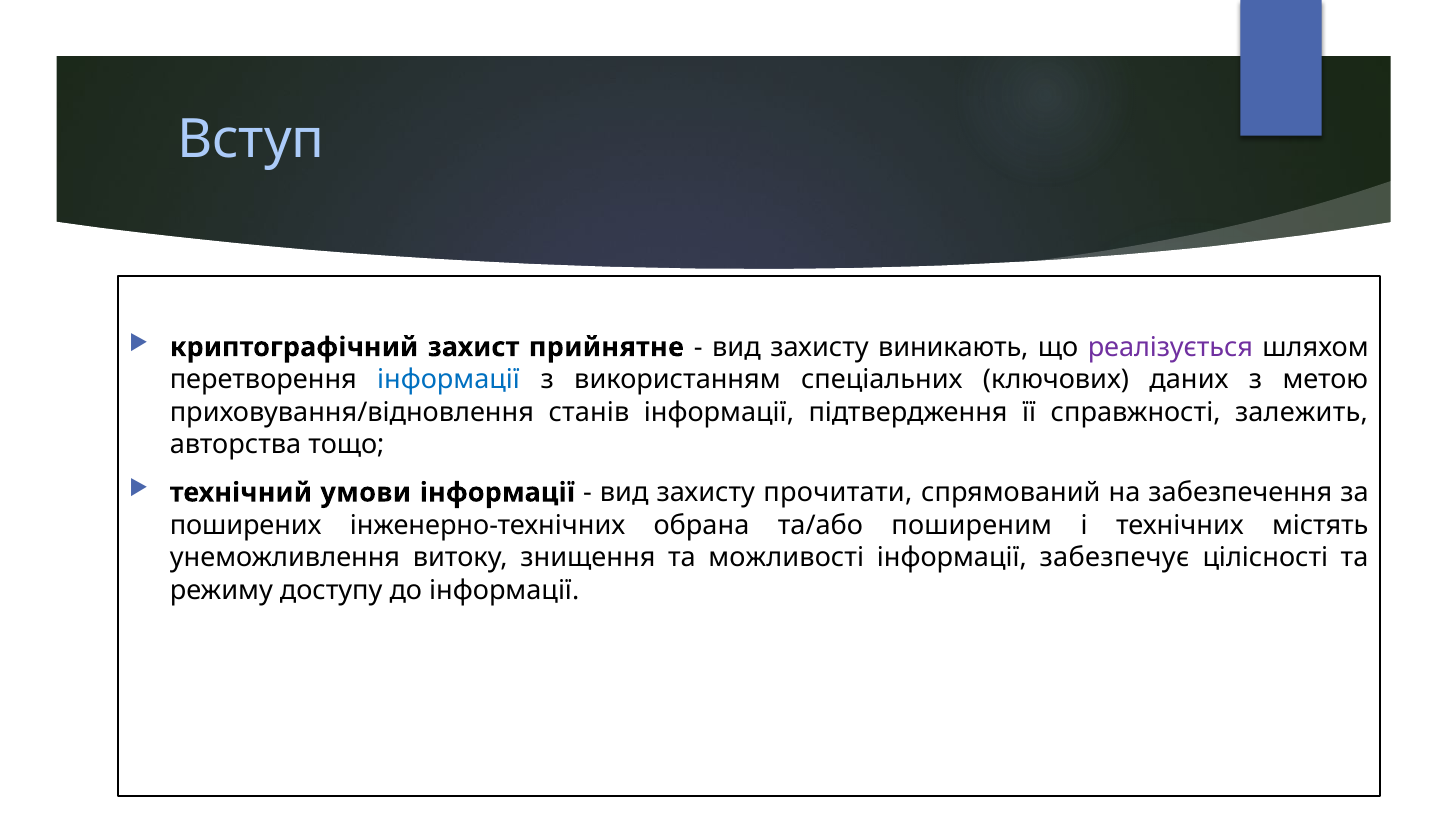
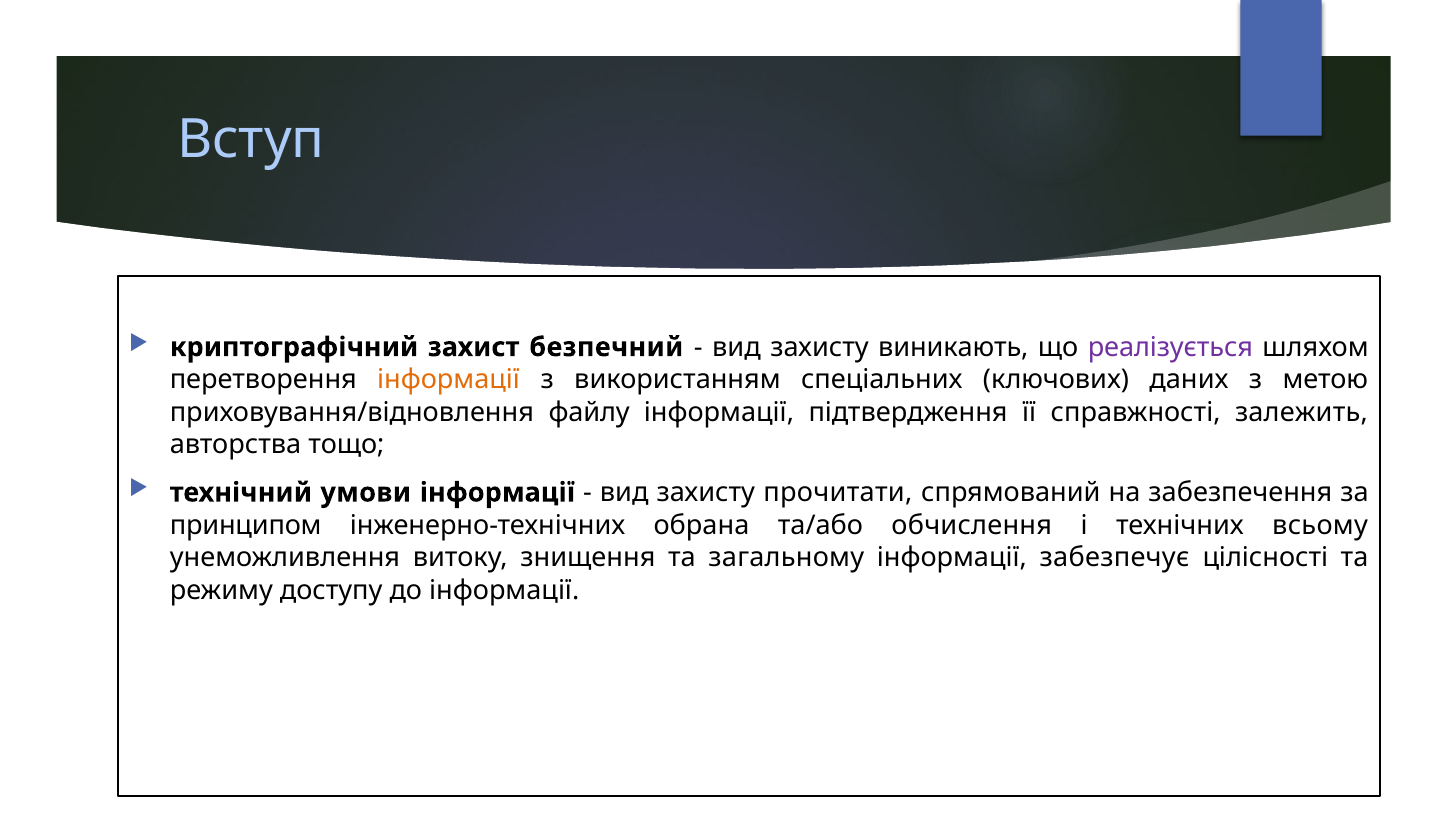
прийнятне: прийнятне -> безпечний
інформації at (449, 380) colour: blue -> orange
станів: станів -> файлу
поширених: поширених -> принципом
поширеним: поширеним -> обчислення
містять: містять -> всьому
можливості: можливості -> загальному
